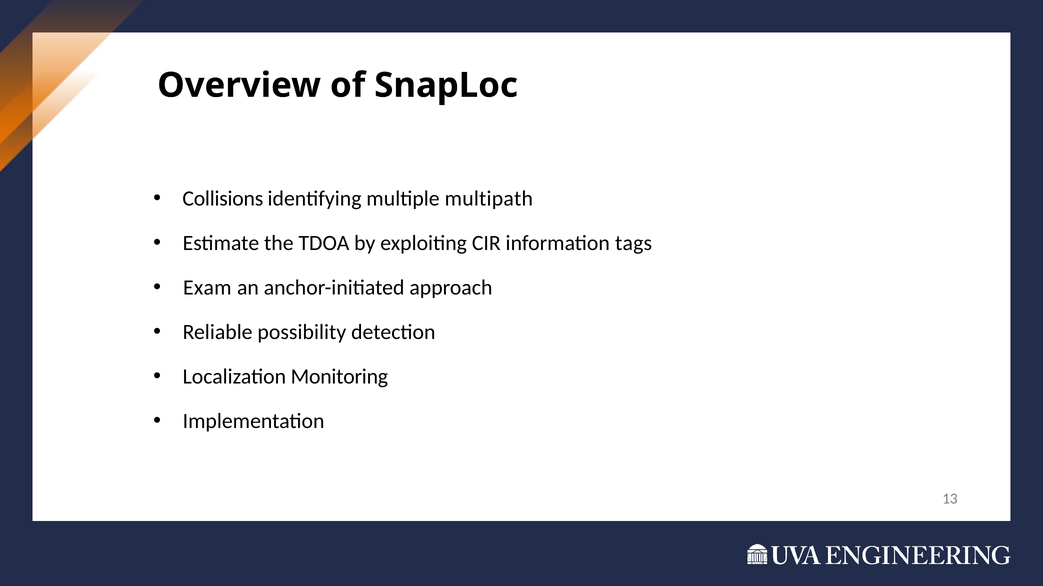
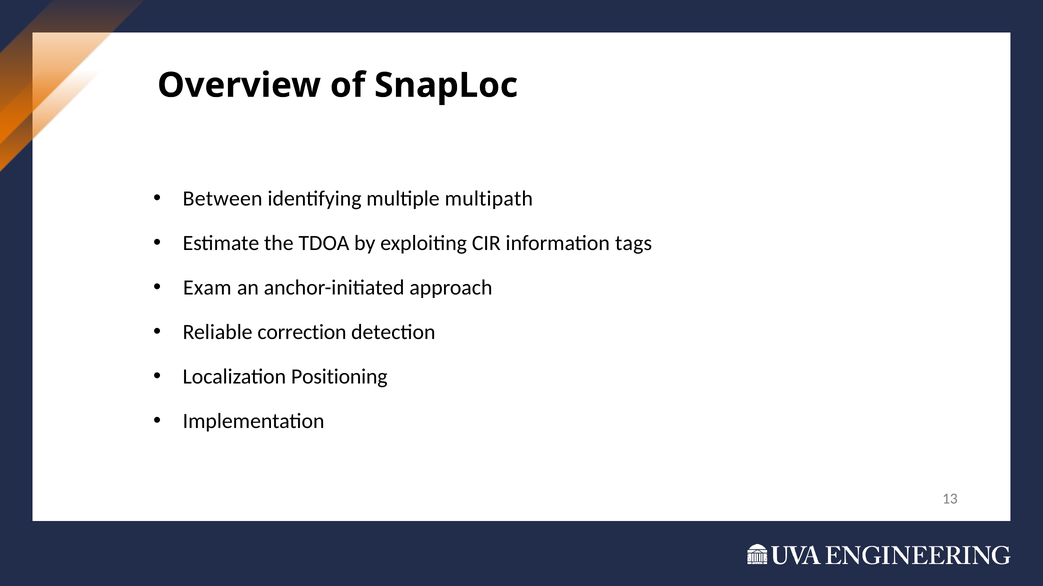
Collisions: Collisions -> Between
possibility: possibility -> correction
Monitoring: Monitoring -> Positioning
